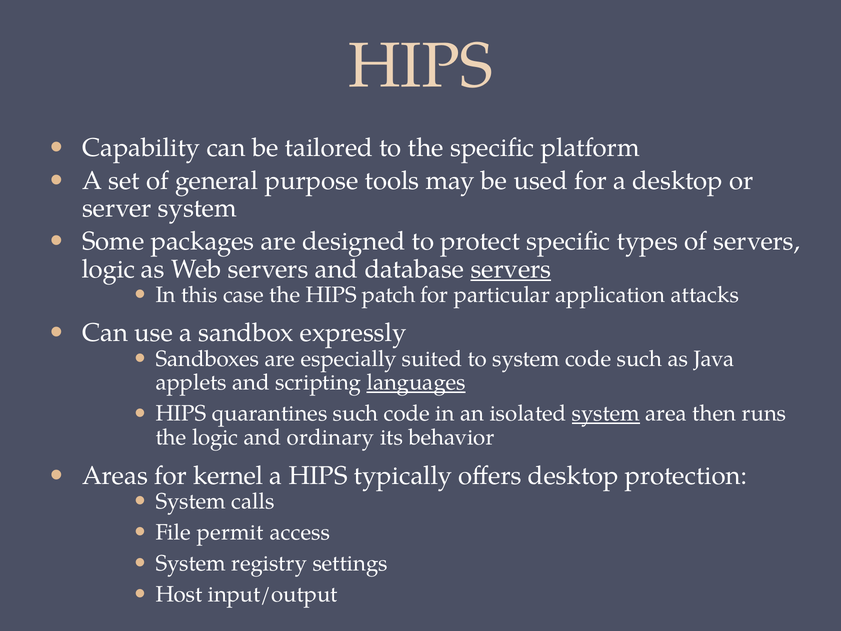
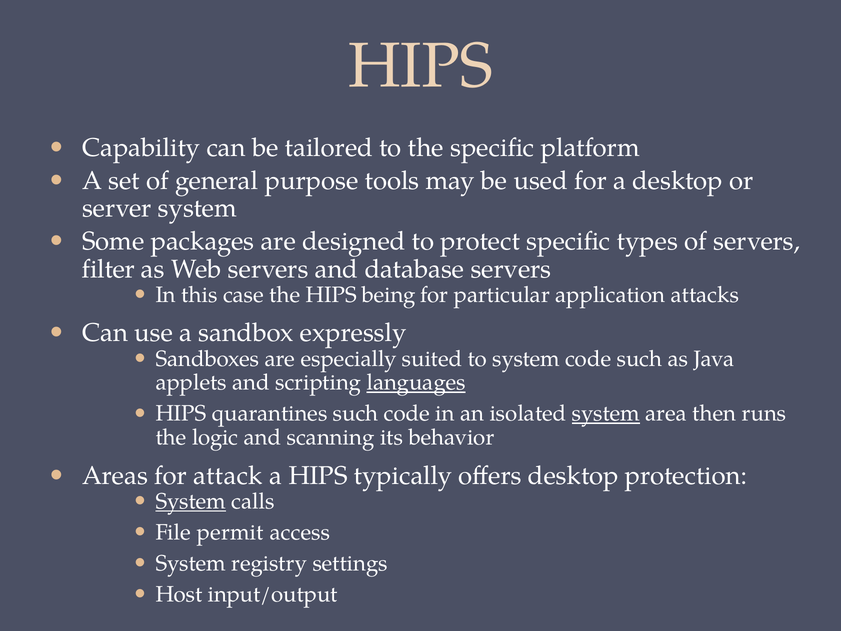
logic at (108, 269): logic -> filter
servers at (511, 269) underline: present -> none
patch: patch -> being
ordinary: ordinary -> scanning
kernel: kernel -> attack
System at (191, 501) underline: none -> present
